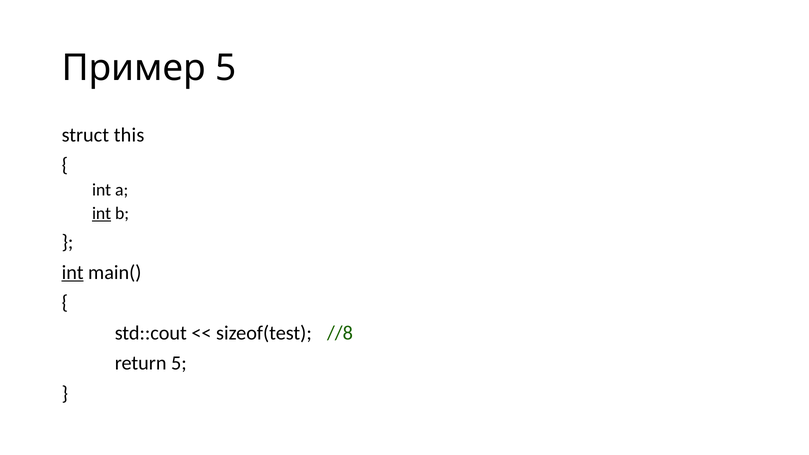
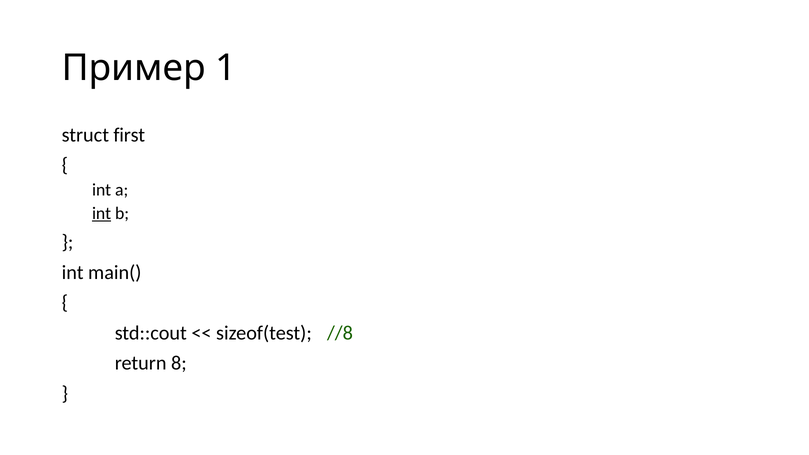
Пример 5: 5 -> 1
this: this -> first
int at (73, 272) underline: present -> none
return 5: 5 -> 8
